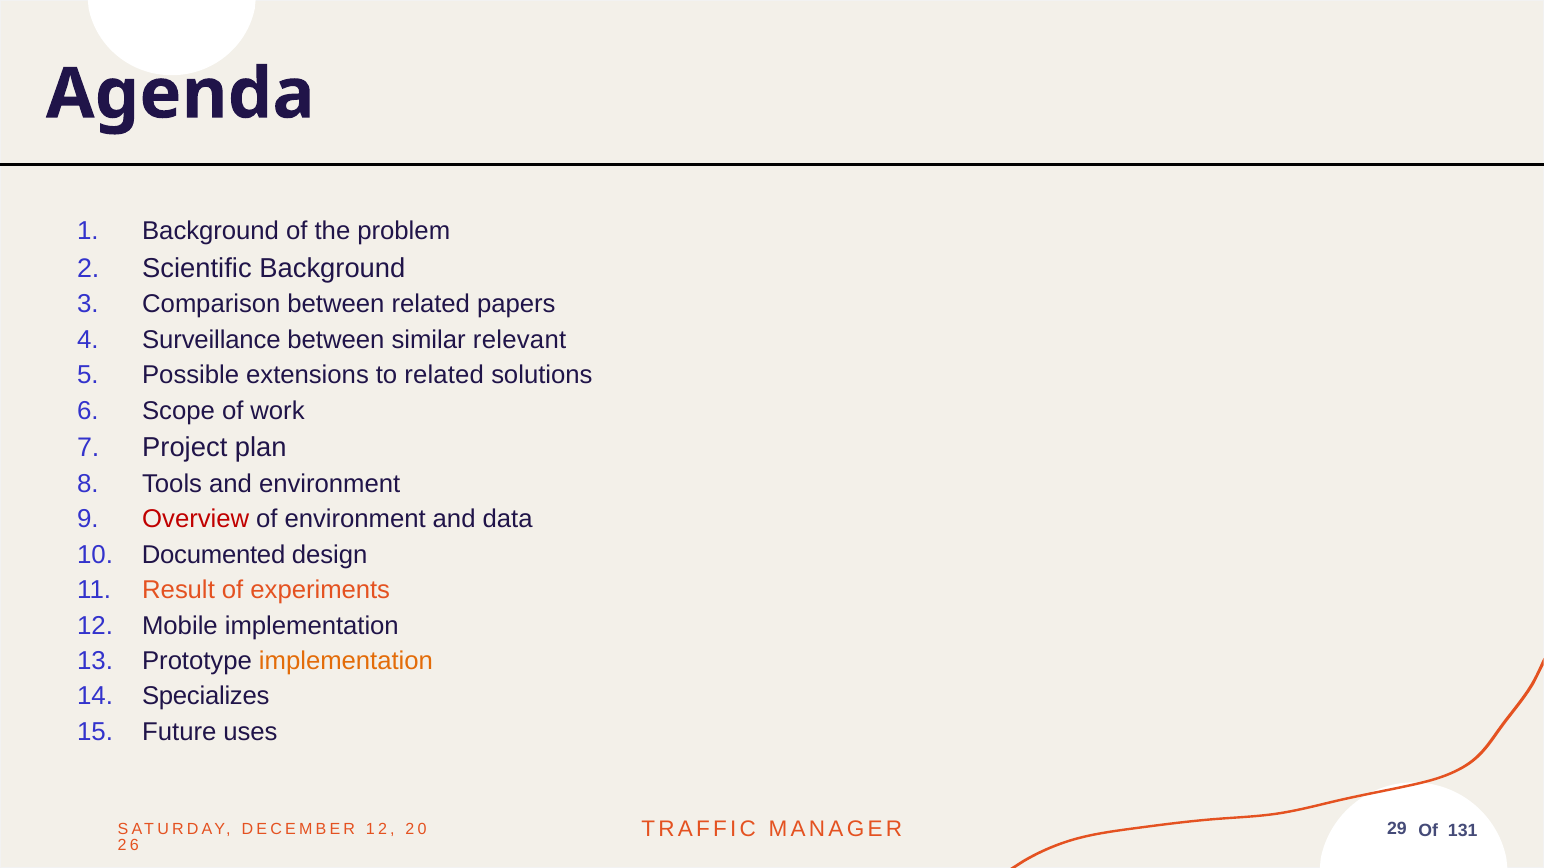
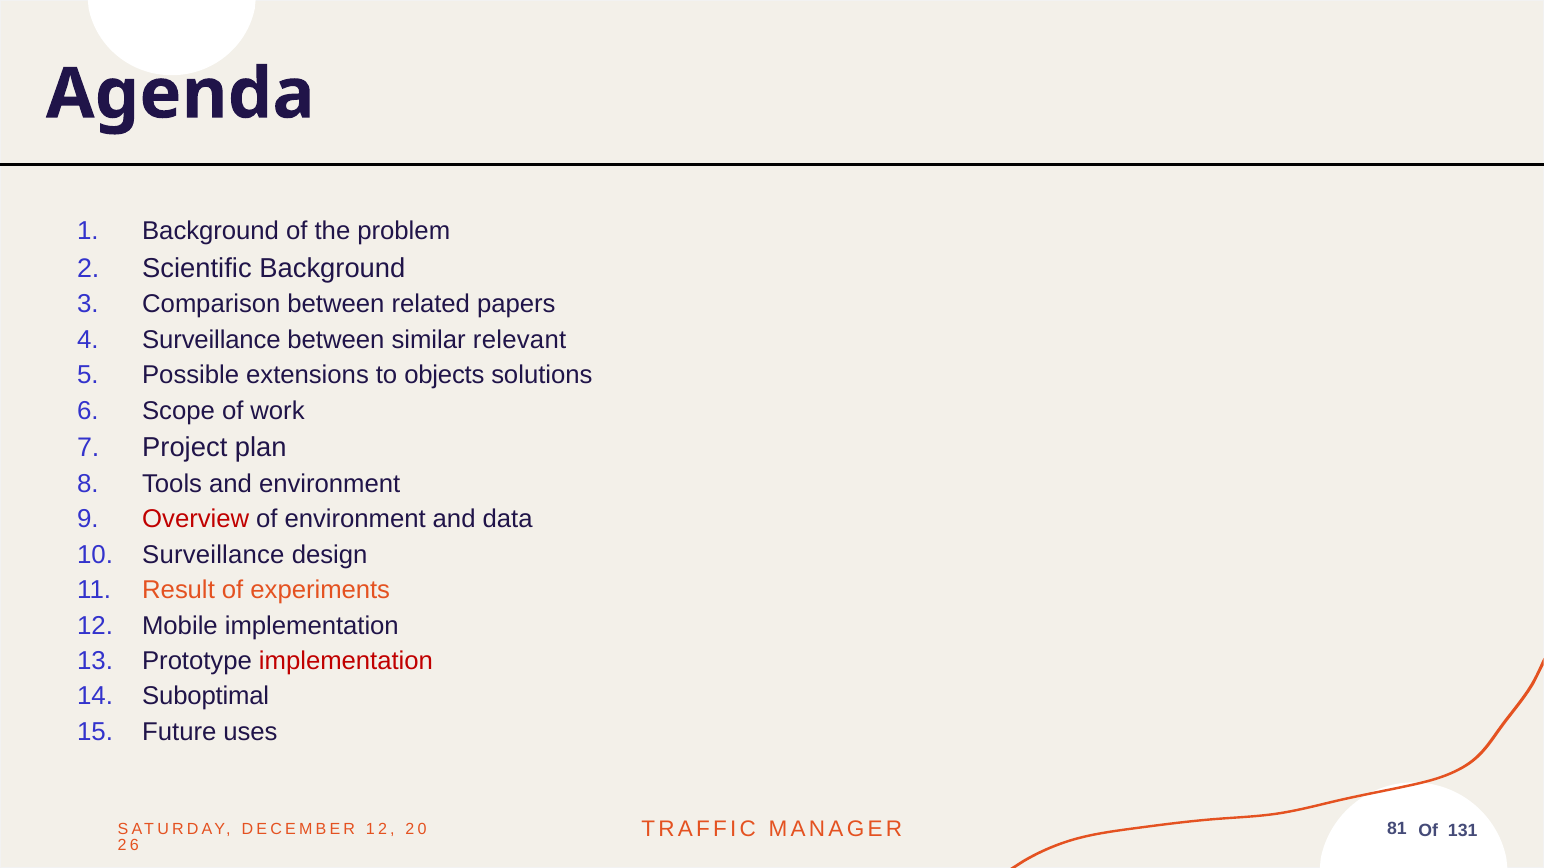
to related: related -> objects
Documented at (214, 555): Documented -> Surveillance
implementation at (346, 661) colour: orange -> red
Specializes: Specializes -> Suboptimal
29: 29 -> 81
